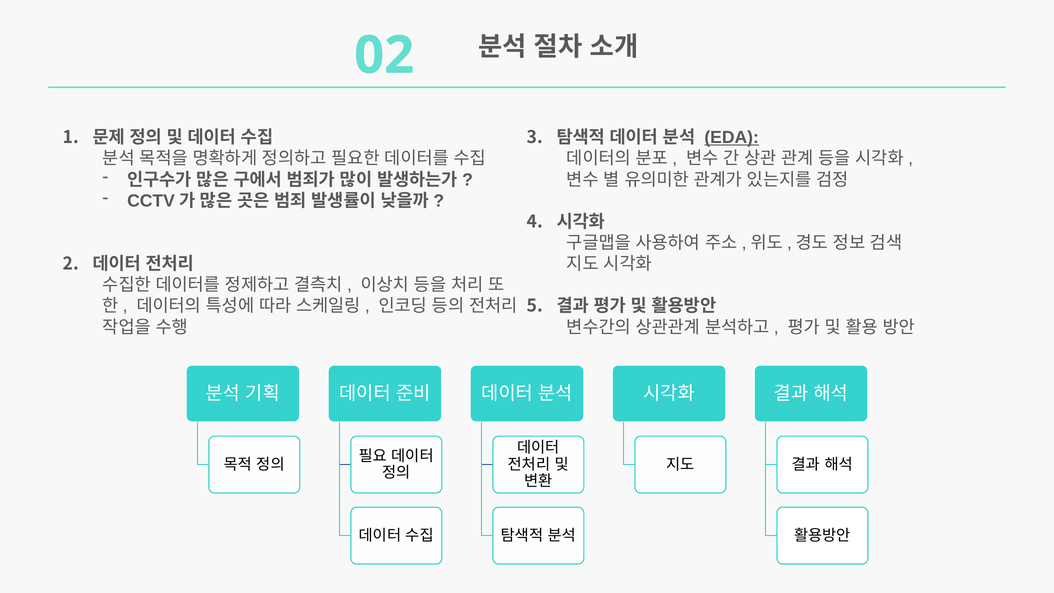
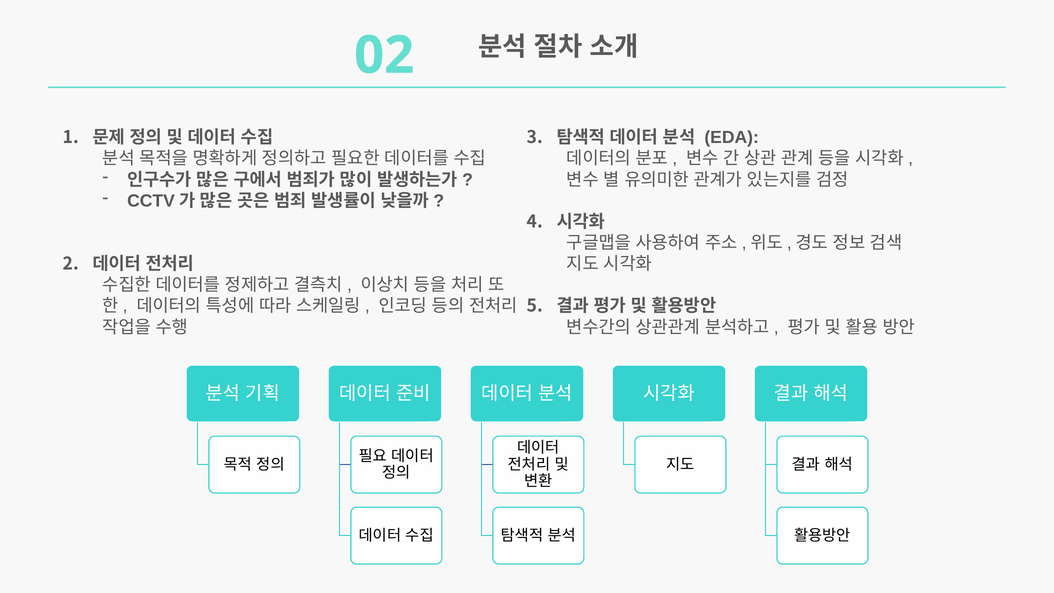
EDA underline: present -> none
